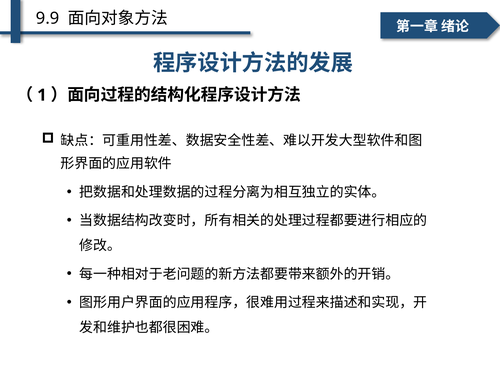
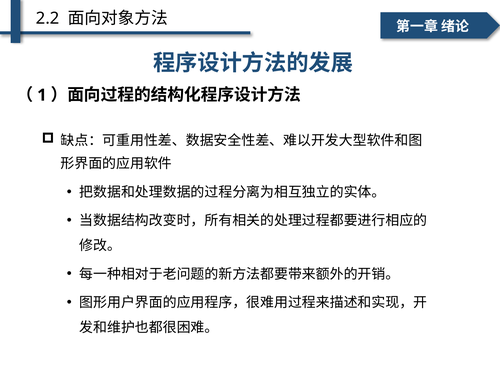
9.9: 9.9 -> 2.2
